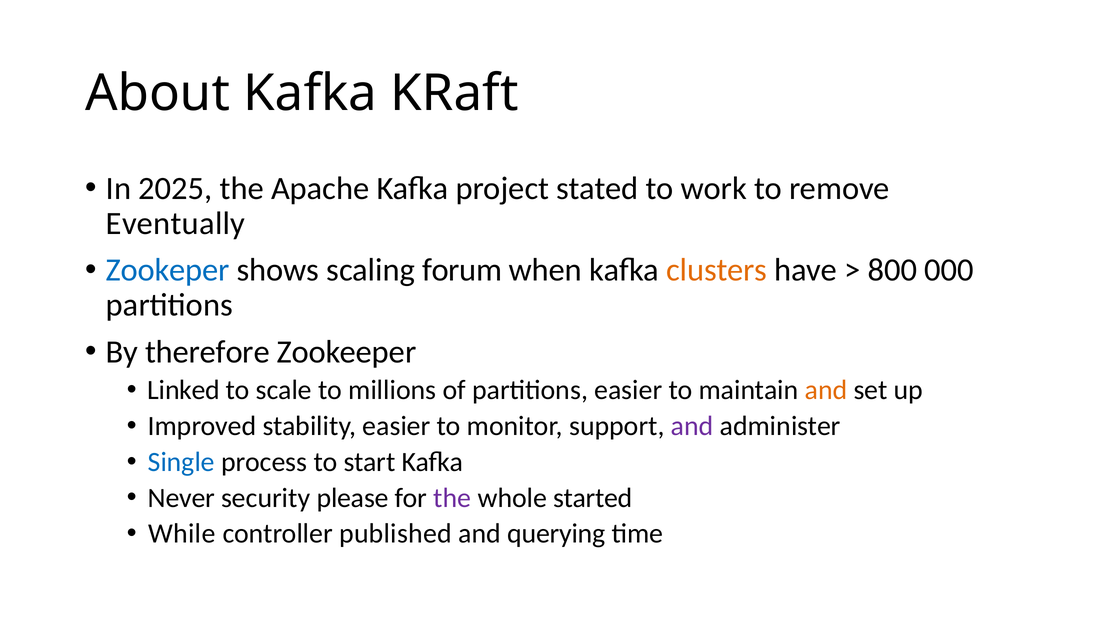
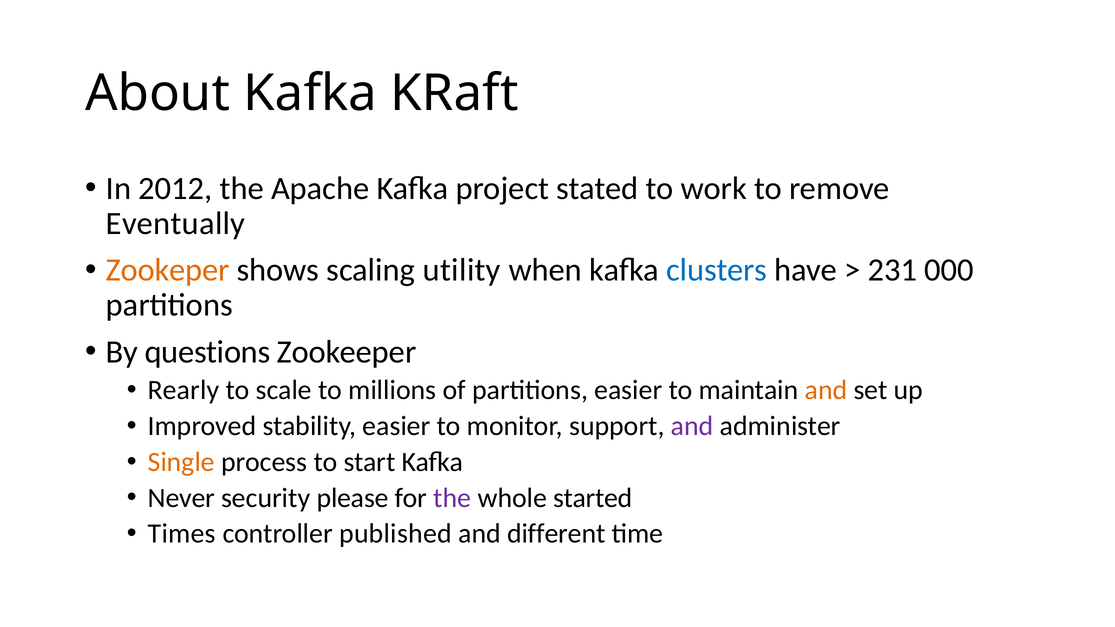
2025: 2025 -> 2012
Zookeper colour: blue -> orange
forum: forum -> utility
clusters colour: orange -> blue
800: 800 -> 231
therefore: therefore -> questions
Linked: Linked -> Rearly
Single colour: blue -> orange
While: While -> Times
querying: querying -> different
